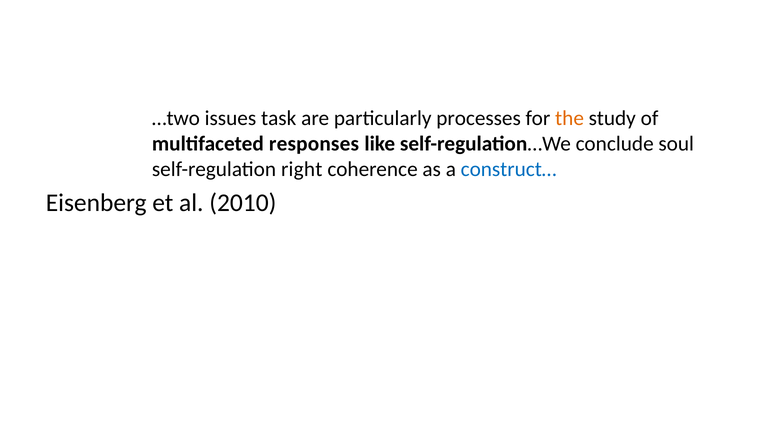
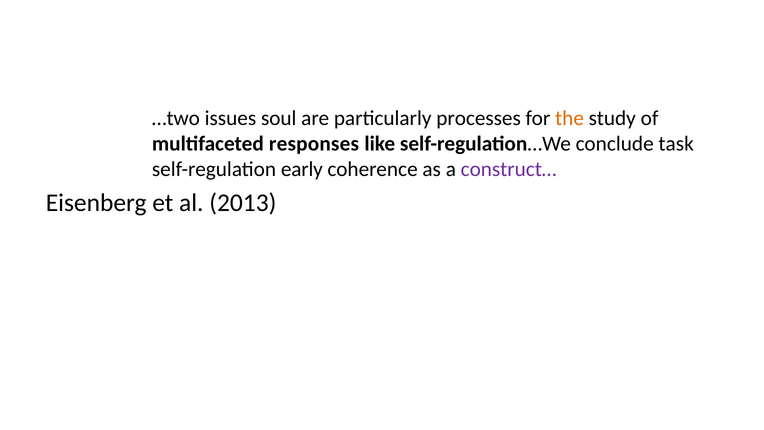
task: task -> soul
soul: soul -> task
right: right -> early
construct… colour: blue -> purple
2010: 2010 -> 2013
